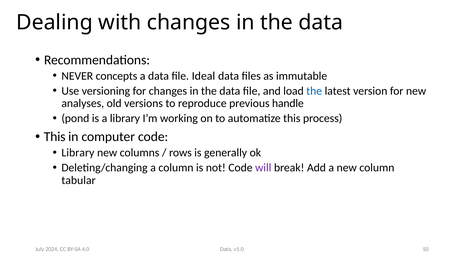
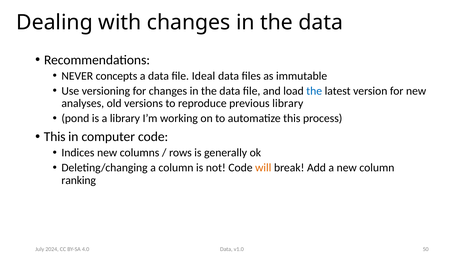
previous handle: handle -> library
Library at (78, 153): Library -> Indices
will colour: purple -> orange
tabular: tabular -> ranking
